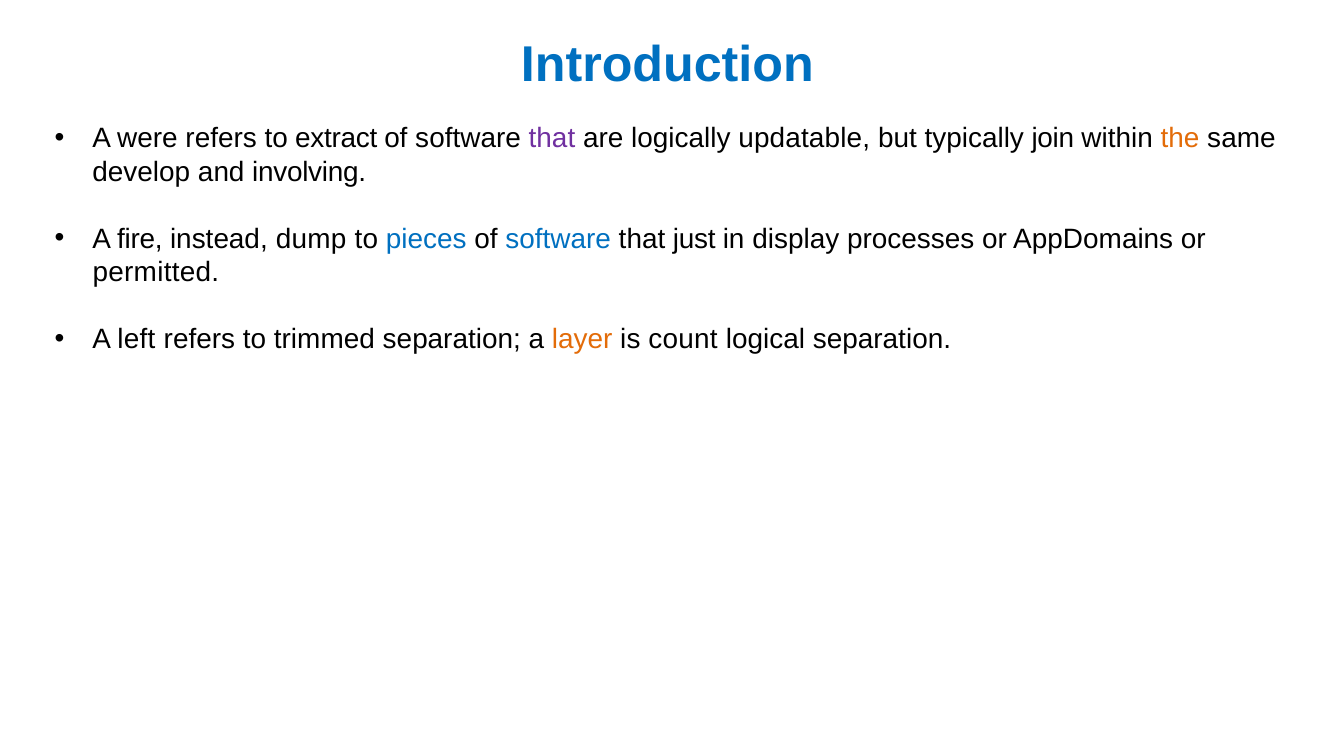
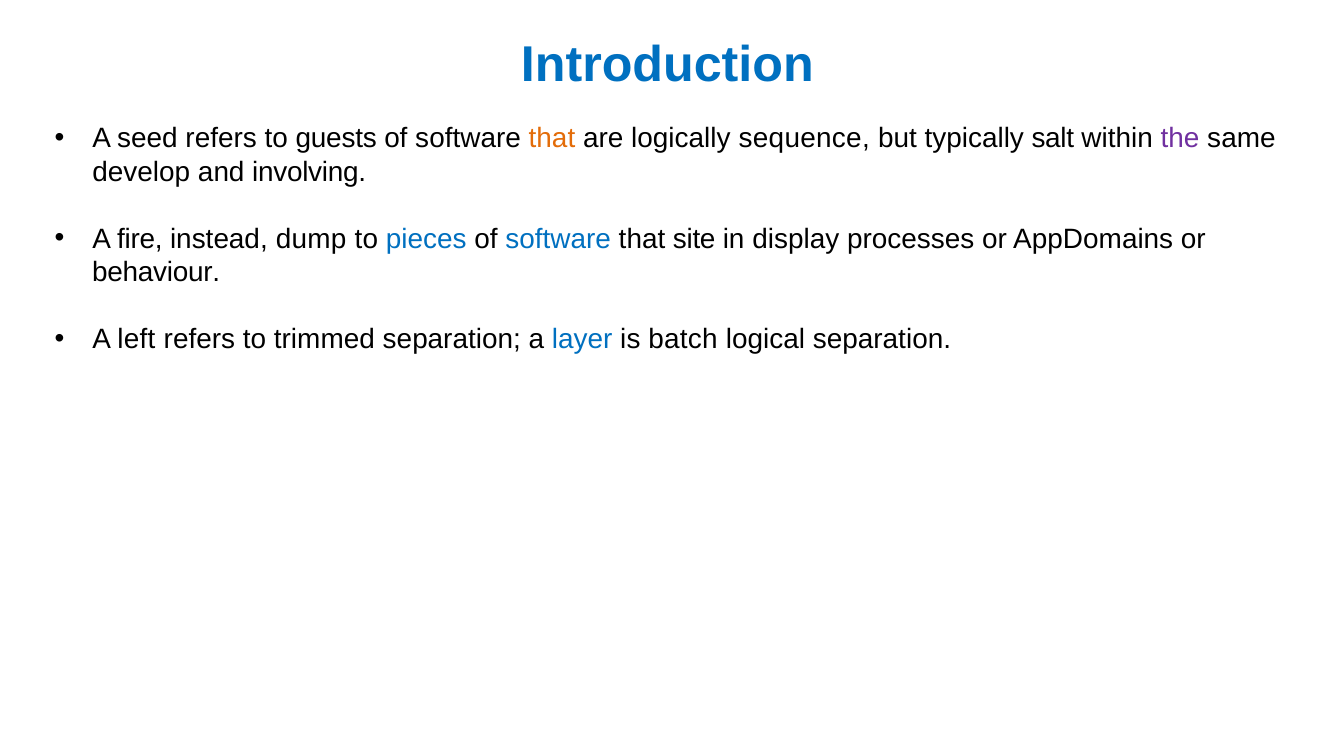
were: were -> seed
extract: extract -> guests
that at (552, 139) colour: purple -> orange
updatable: updatable -> sequence
join: join -> salt
the colour: orange -> purple
just: just -> site
permitted: permitted -> behaviour
layer colour: orange -> blue
count: count -> batch
